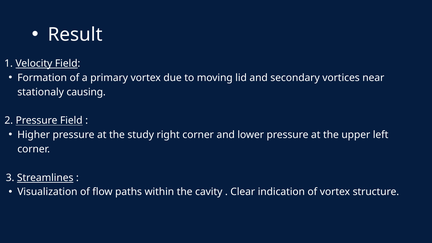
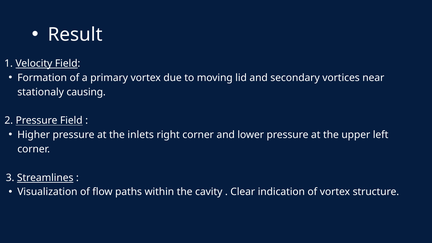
study: study -> inlets
